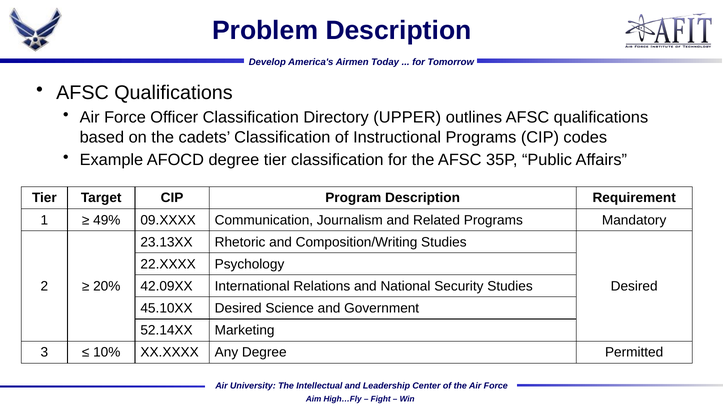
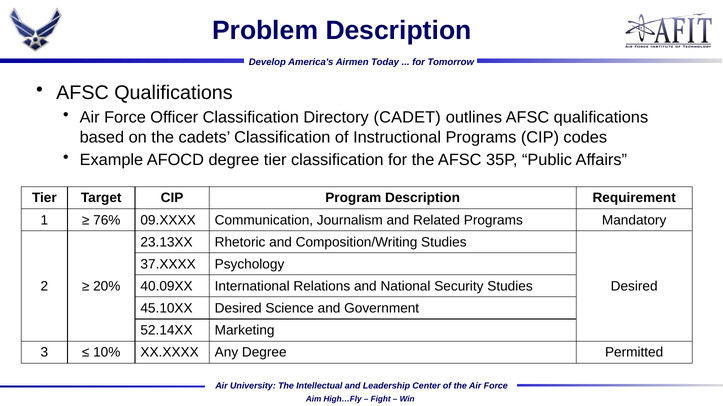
UPPER: UPPER -> CADET
49%: 49% -> 76%
22.XXXX: 22.XXXX -> 37.XXXX
42.09XX: 42.09XX -> 40.09XX
